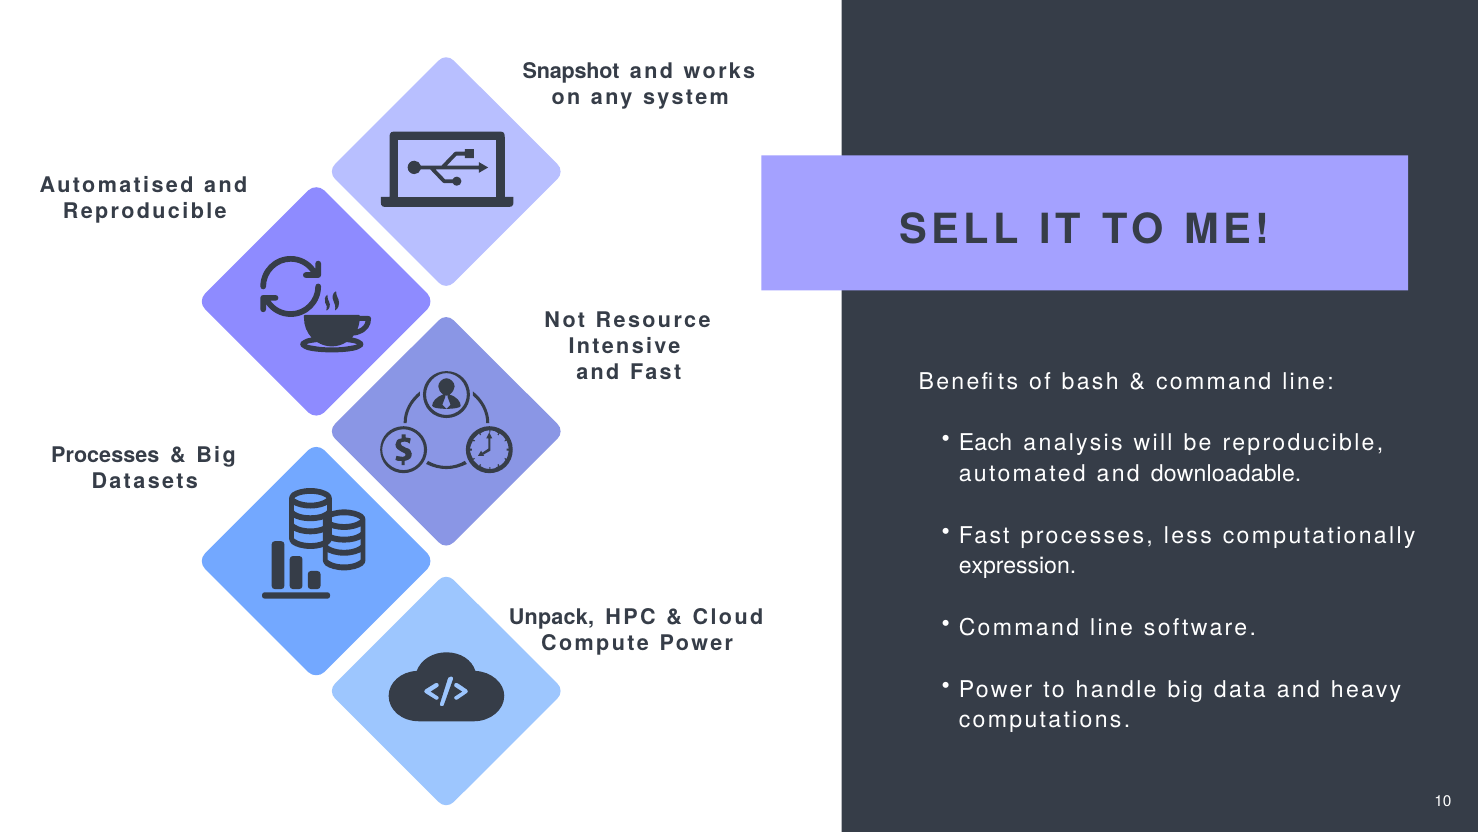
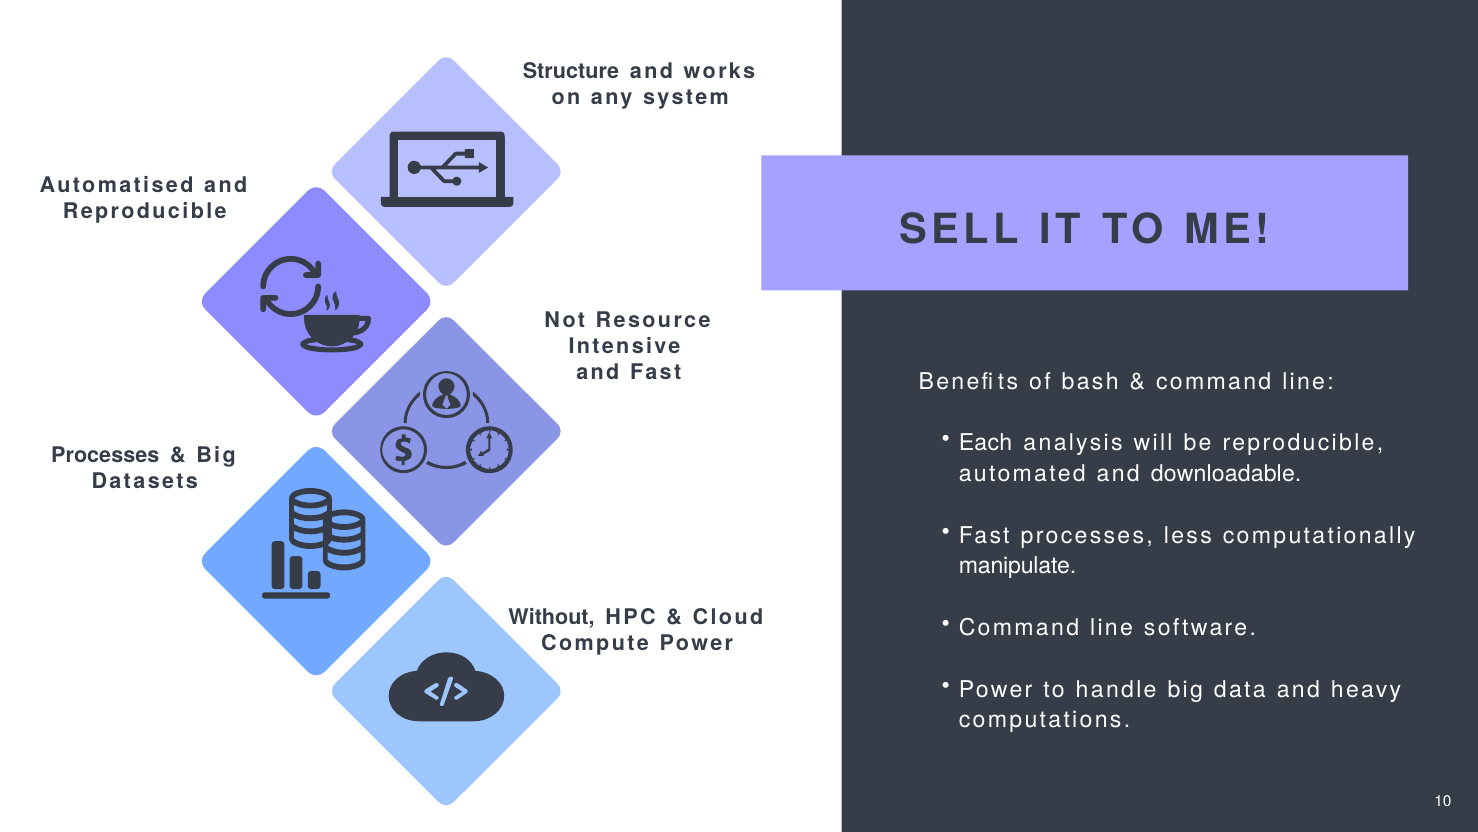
Snapshot: Snapshot -> Structure
expression: expression -> manipulate
Unpack: Unpack -> Without
